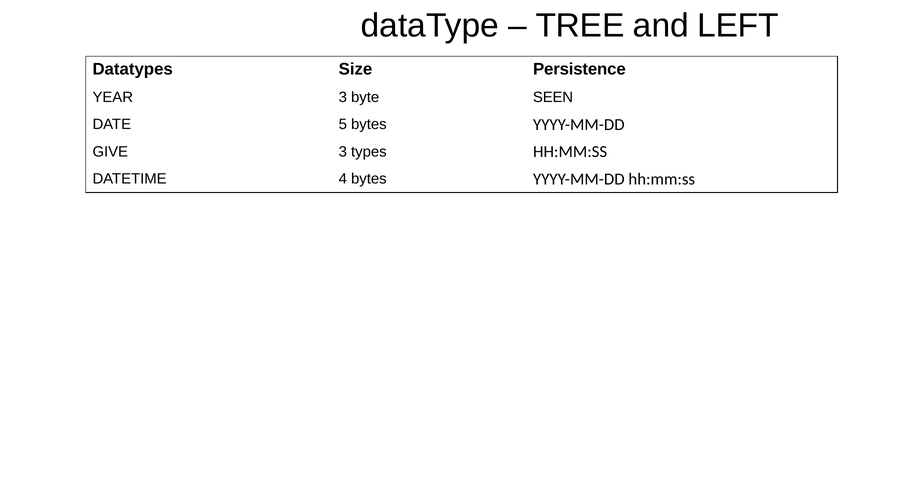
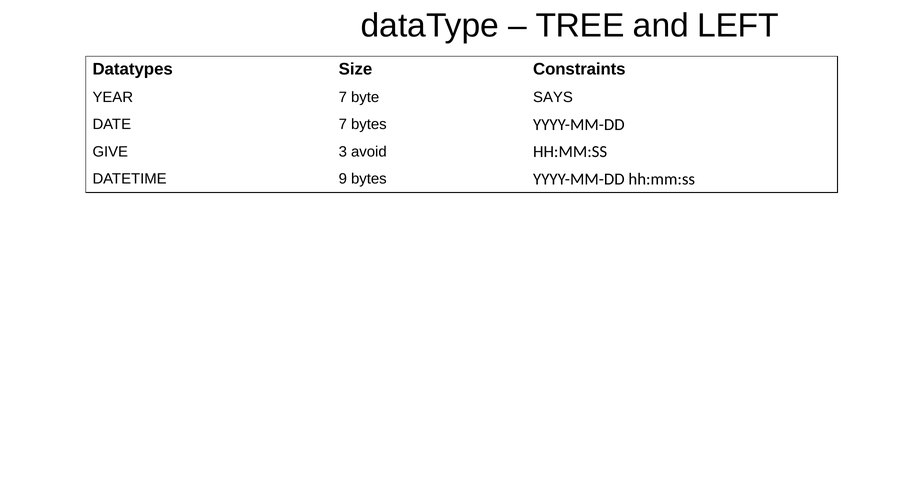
Persistence: Persistence -> Constraints
YEAR 3: 3 -> 7
SEEN: SEEN -> SAYS
DATE 5: 5 -> 7
types: types -> avoid
4: 4 -> 9
